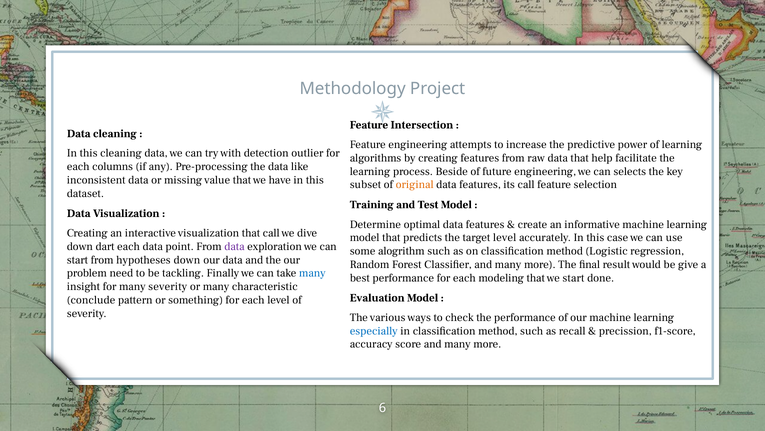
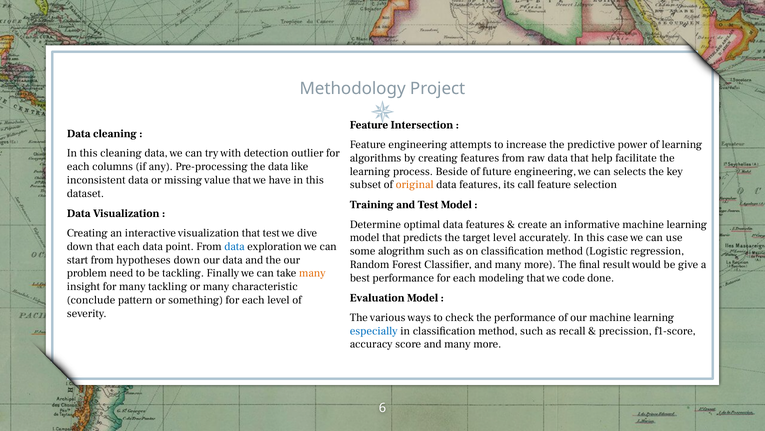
that call: call -> test
down dart: dart -> that
data at (234, 246) colour: purple -> blue
many at (312, 273) colour: blue -> orange
we start: start -> code
many severity: severity -> tackling
